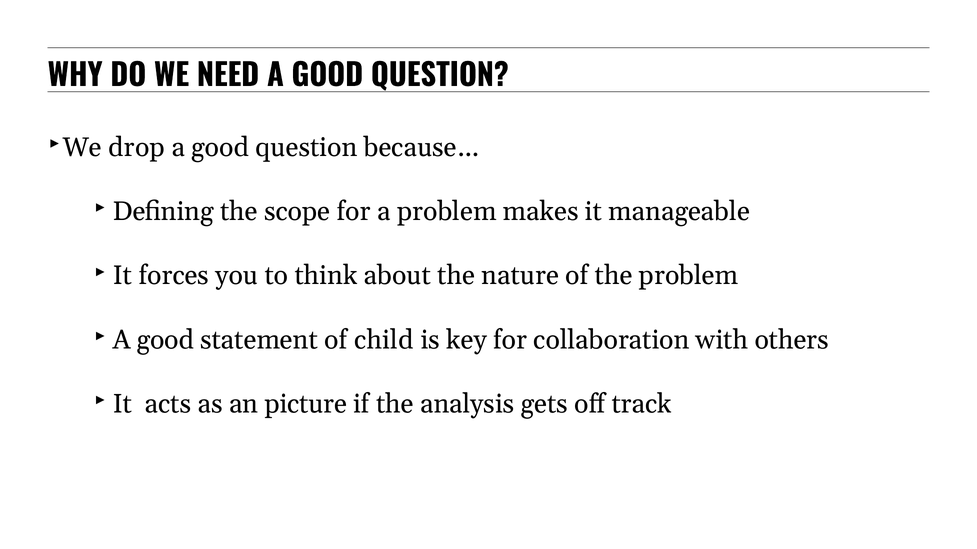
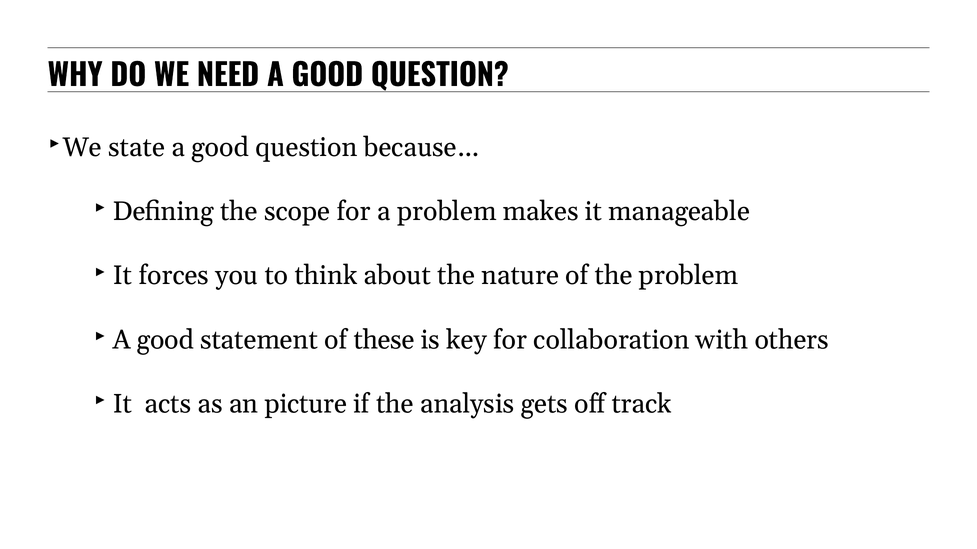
drop: drop -> state
child: child -> these
